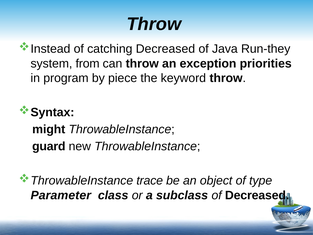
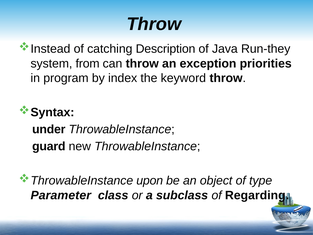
catching Decreased: Decreased -> Description
piece: piece -> index
might: might -> under
trace: trace -> upon
of Decreased: Decreased -> Regarding
